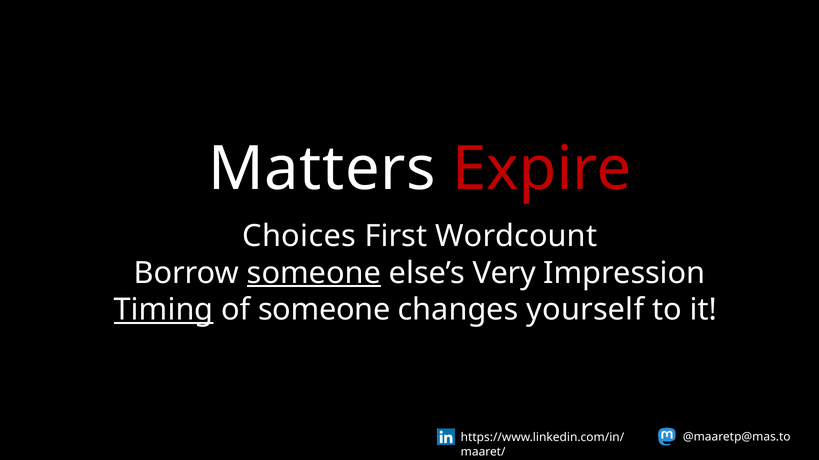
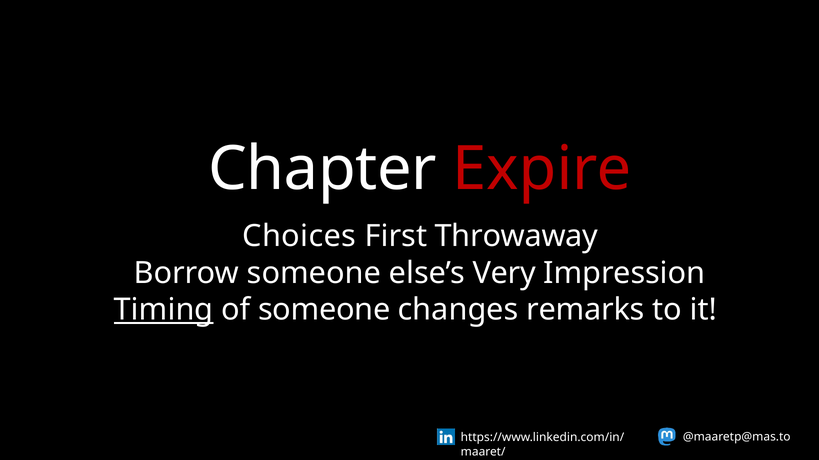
Matters: Matters -> Chapter
Wordcount: Wordcount -> Throwaway
someone at (314, 273) underline: present -> none
yourself: yourself -> remarks
